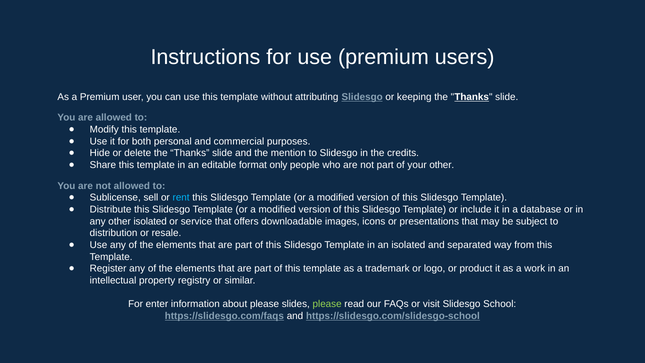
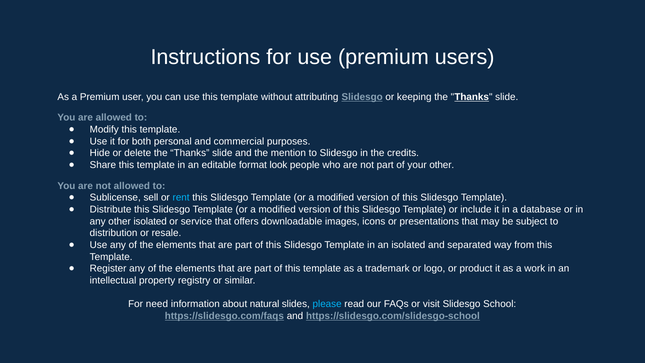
only: only -> look
enter: enter -> need
about please: please -> natural
please at (327, 304) colour: light green -> light blue
